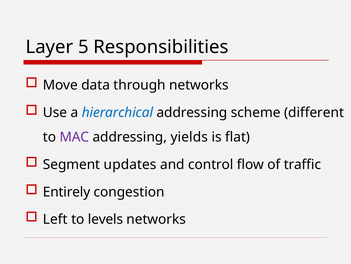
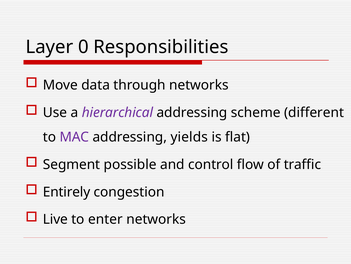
5: 5 -> 0
hierarchical colour: blue -> purple
updates: updates -> possible
Left: Left -> Live
levels: levels -> enter
